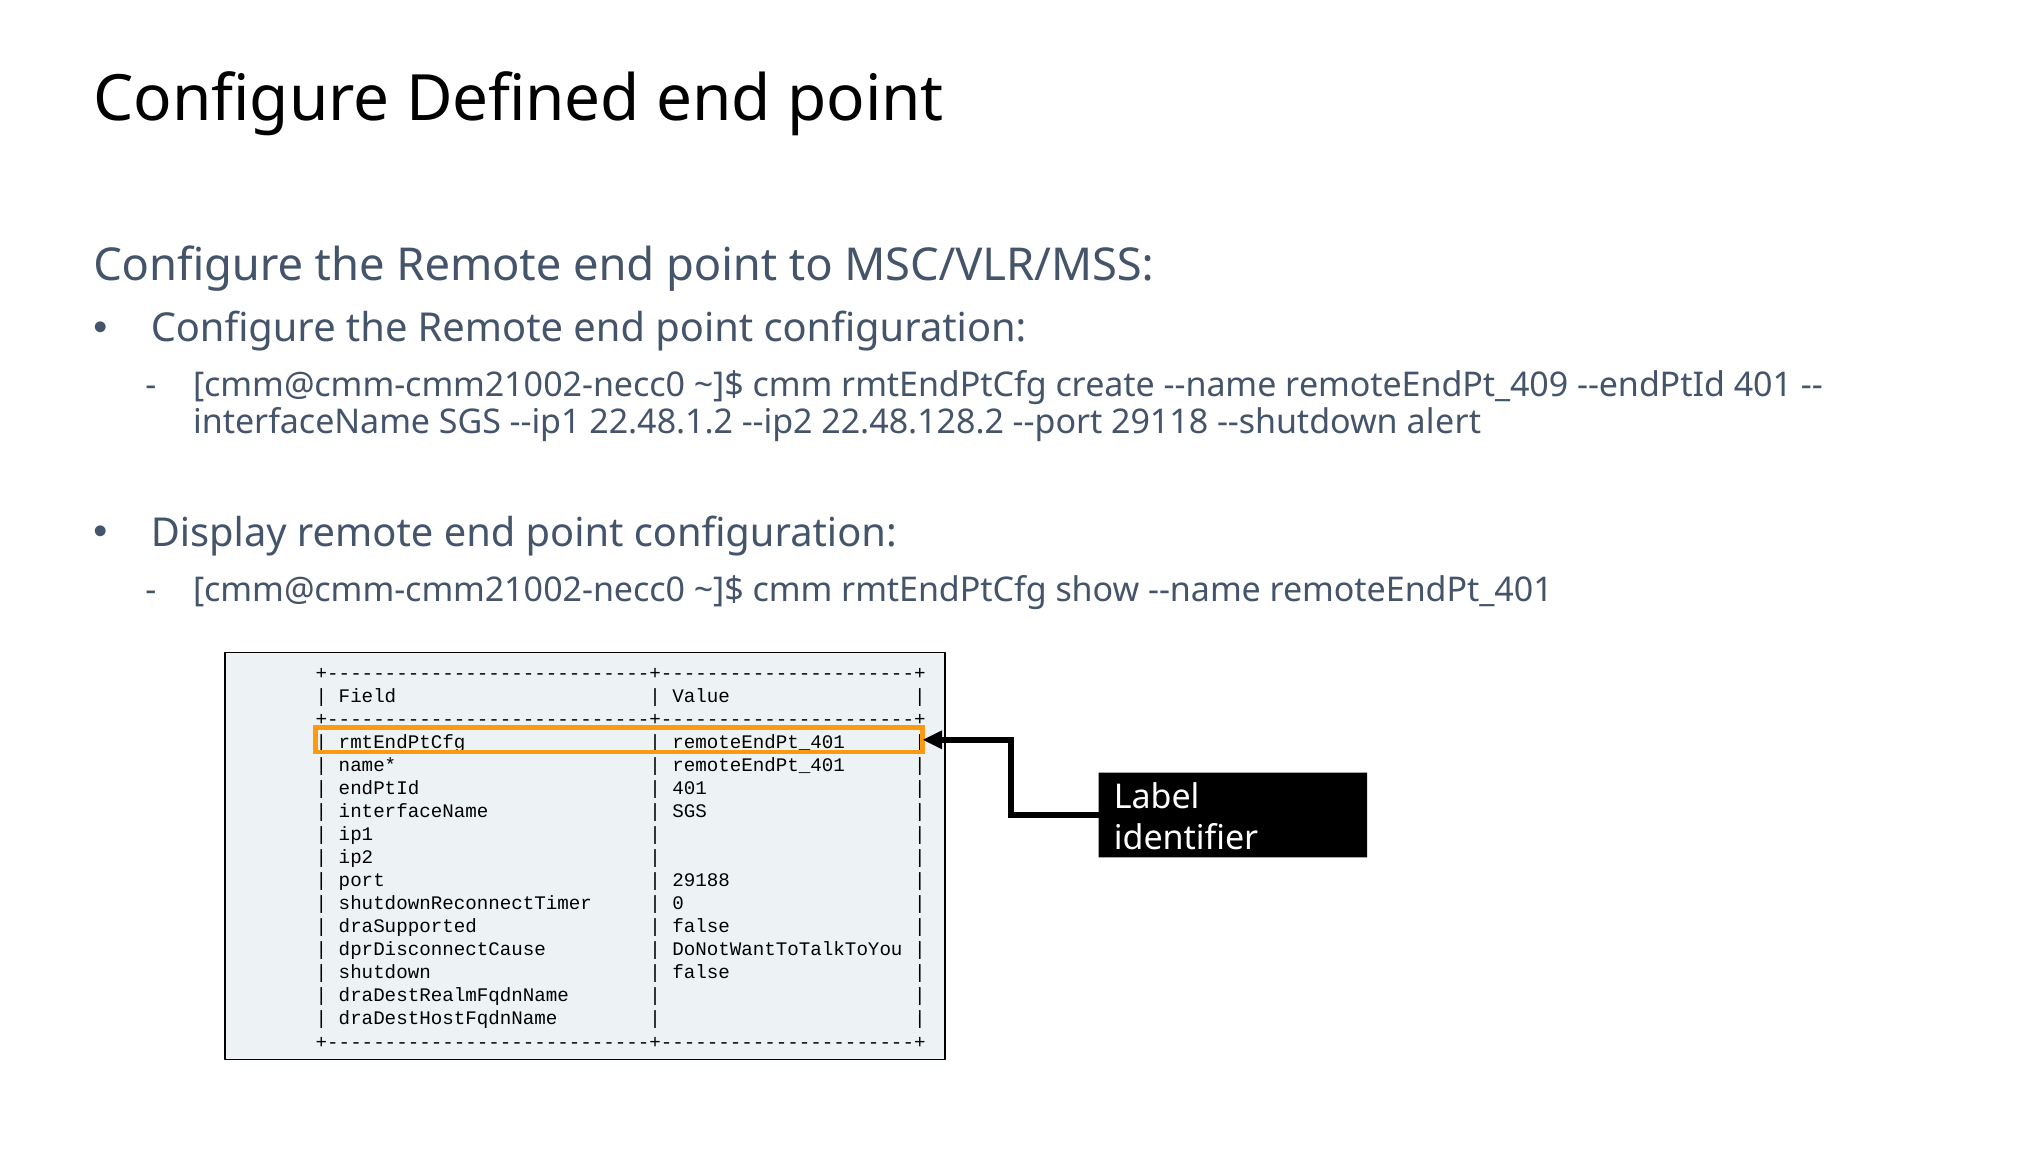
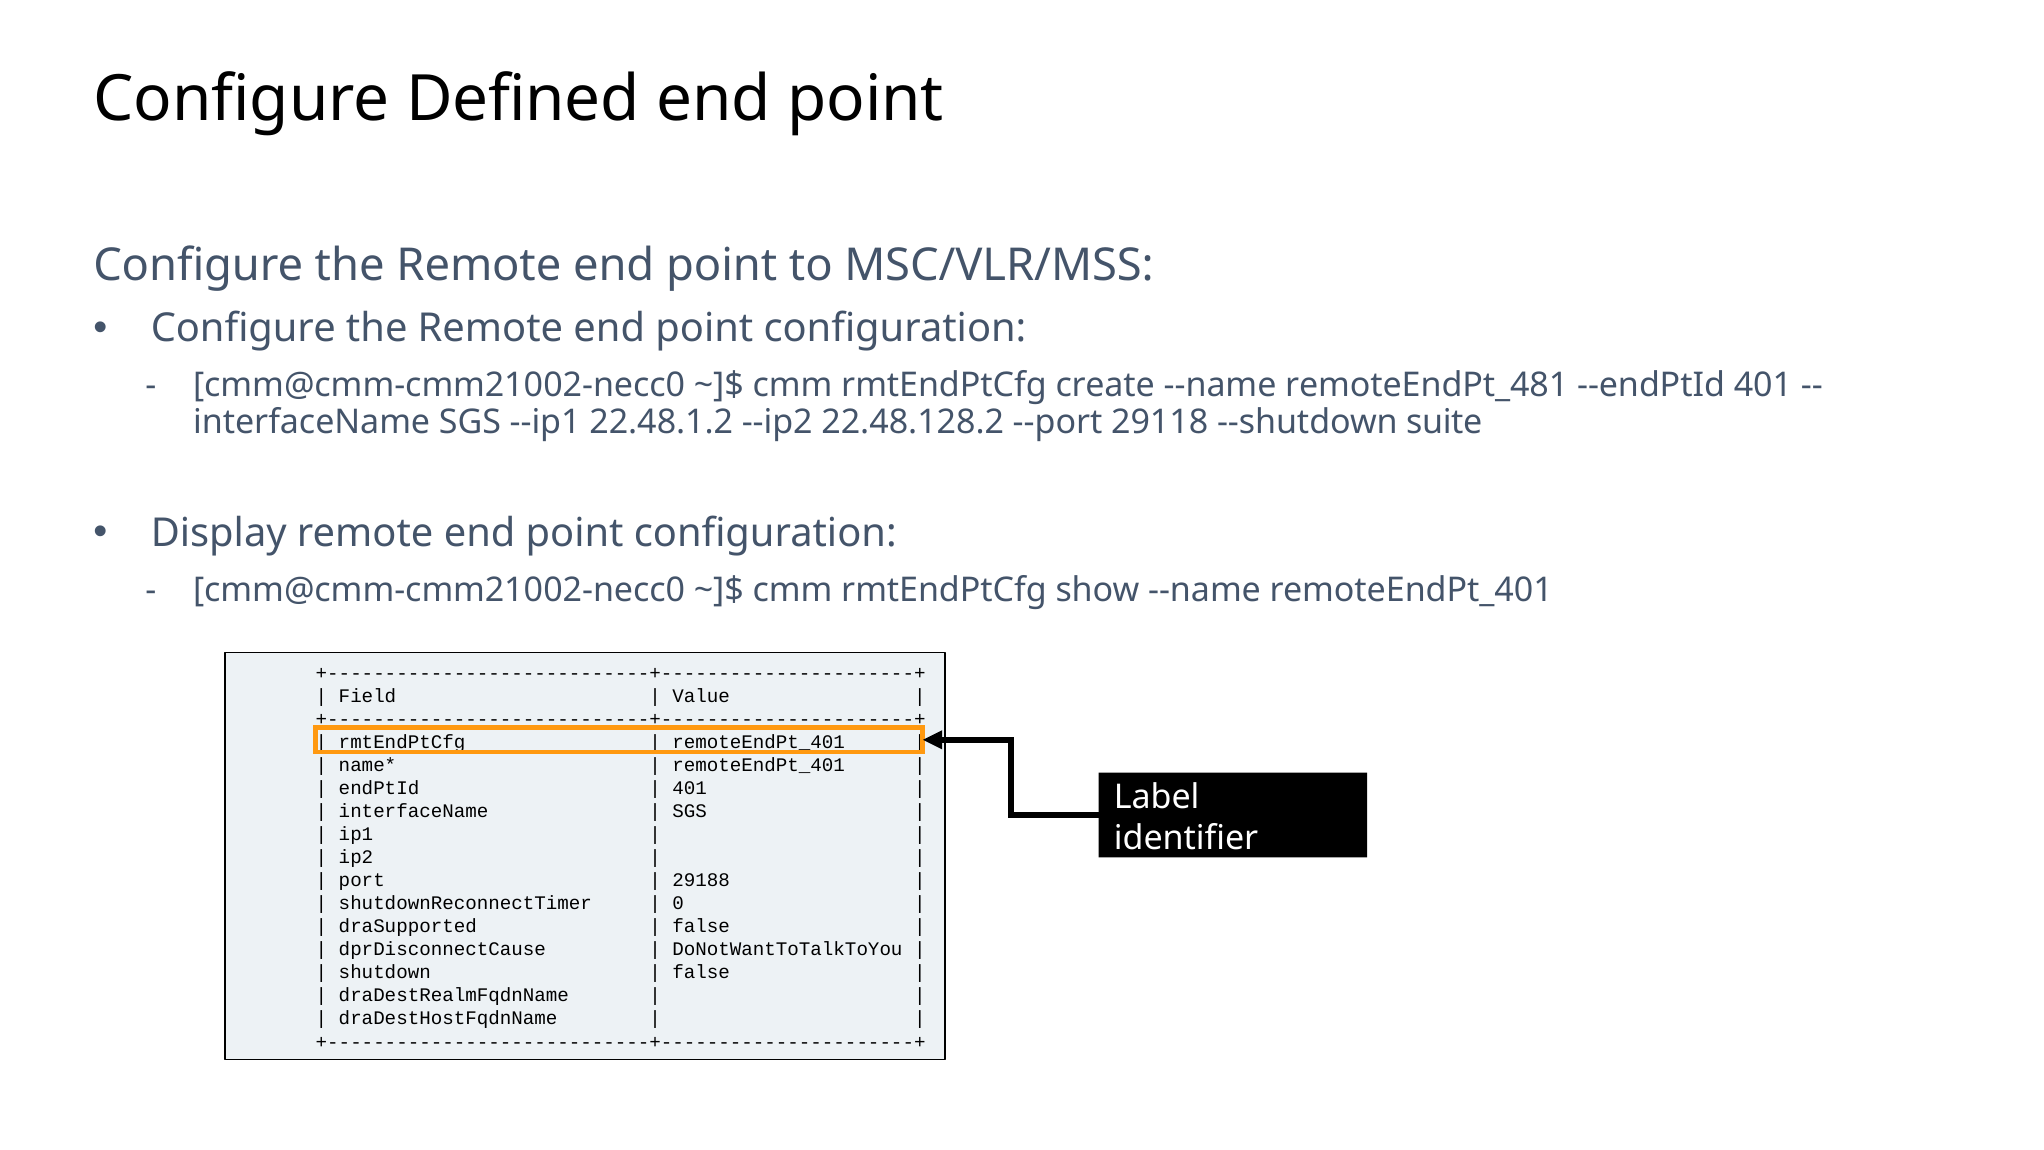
remoteEndPt_409: remoteEndPt_409 -> remoteEndPt_481
alert: alert -> suite
